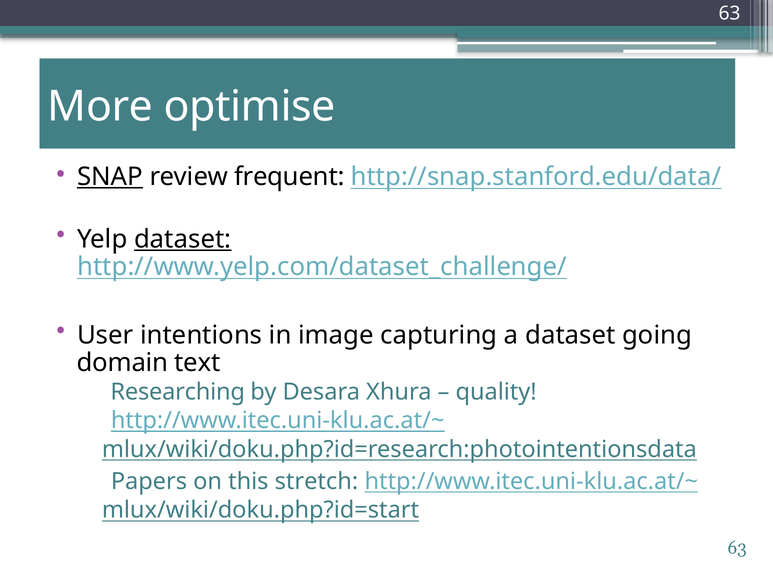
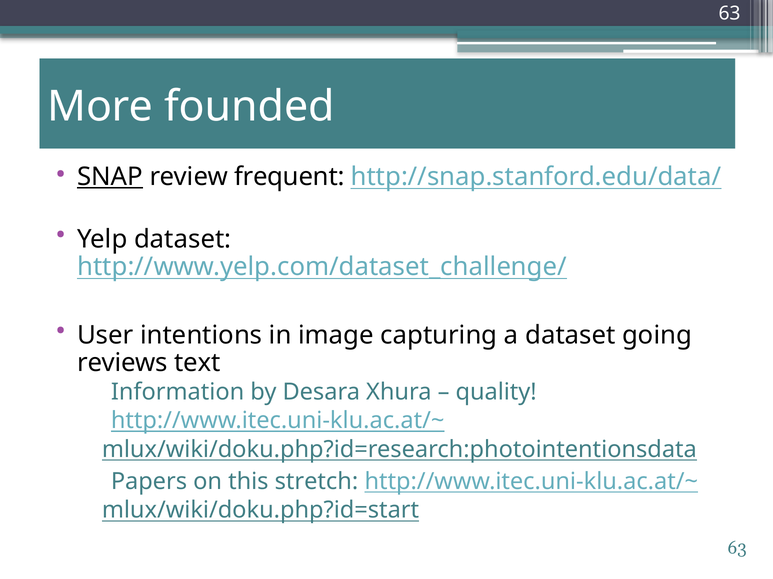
optimise: optimise -> founded
dataset at (183, 239) underline: present -> none
domain: domain -> reviews
Researching: Researching -> Information
